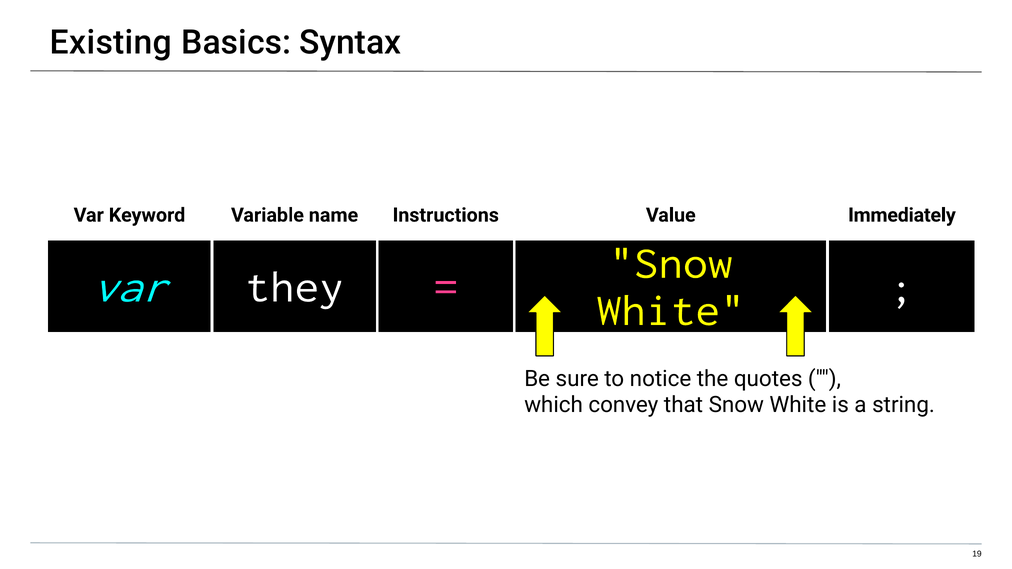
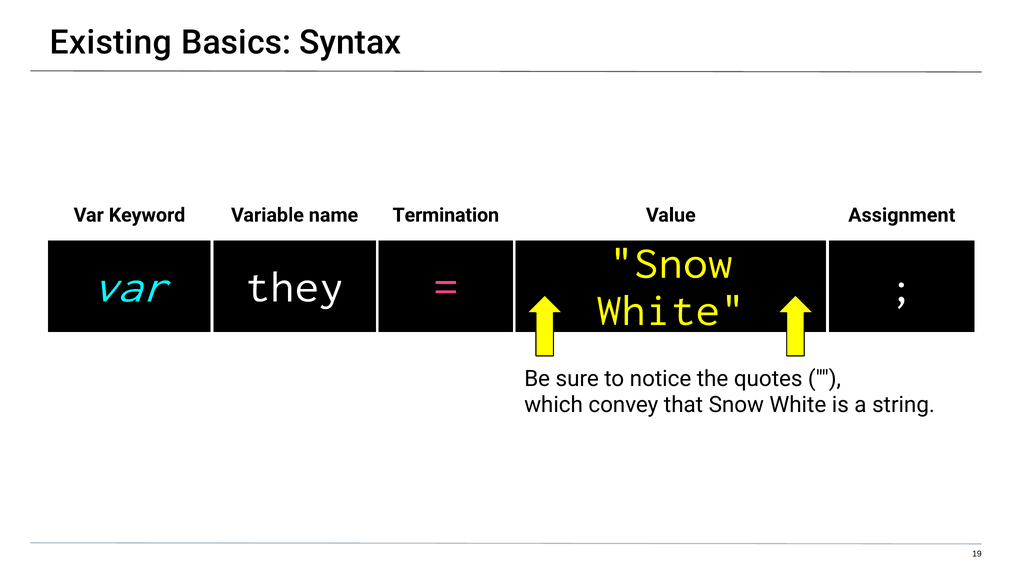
Instructions: Instructions -> Termination
Immediately: Immediately -> Assignment
